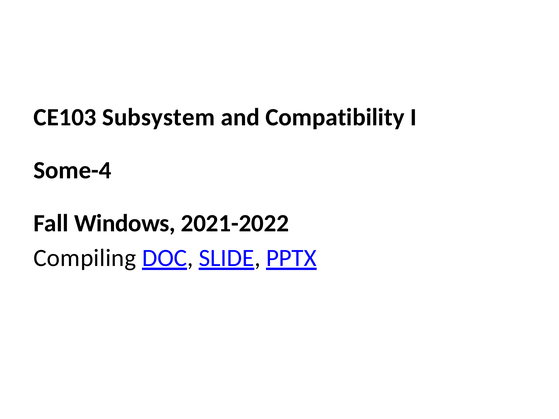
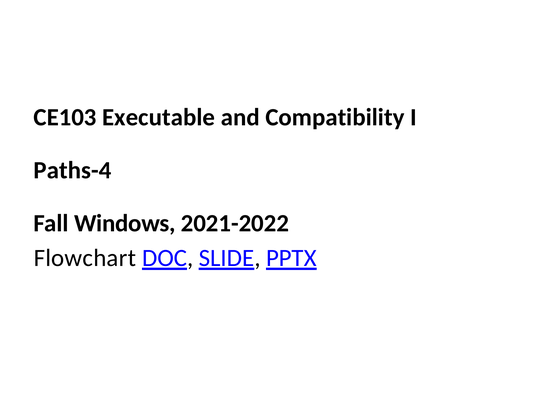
Subsystem: Subsystem -> Executable
Some-4: Some-4 -> Paths-4
Compiling: Compiling -> Flowchart
